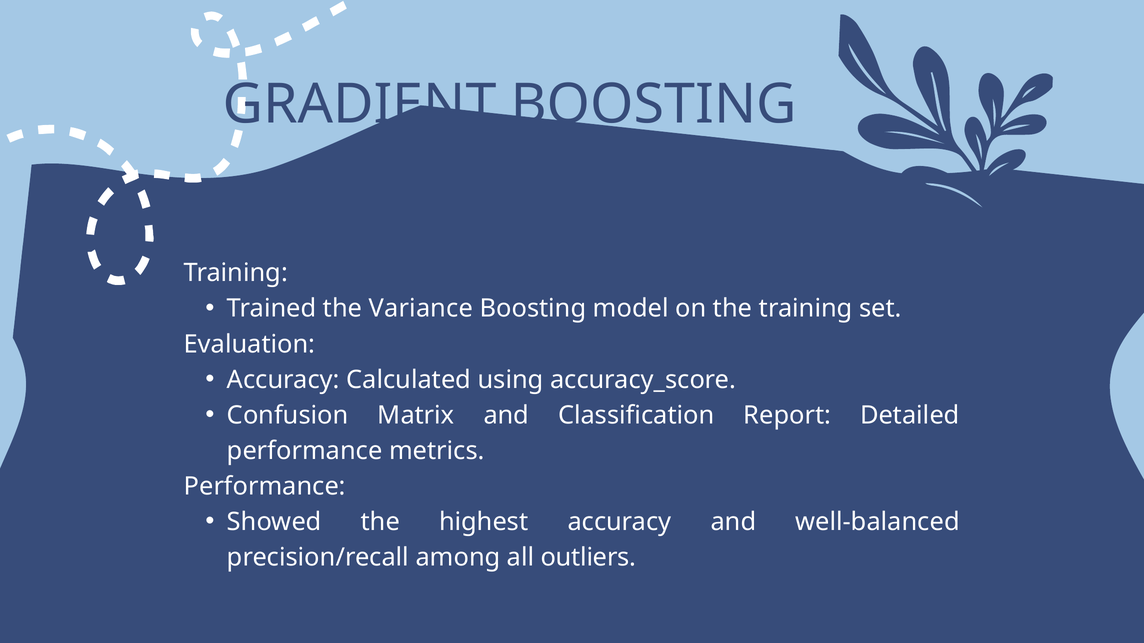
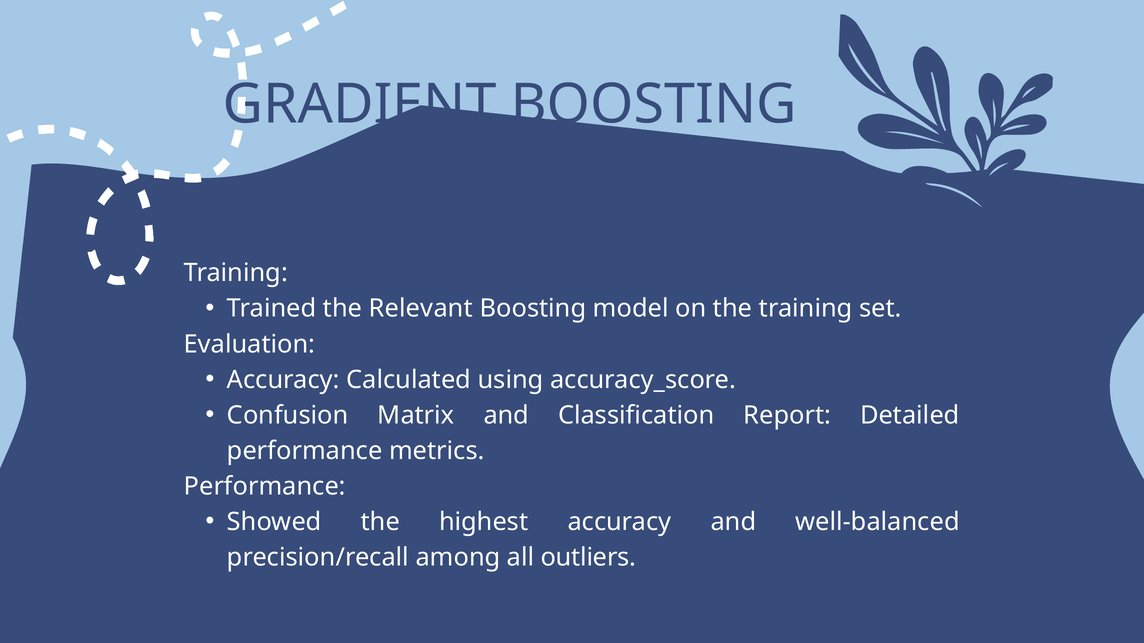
Variance: Variance -> Relevant
